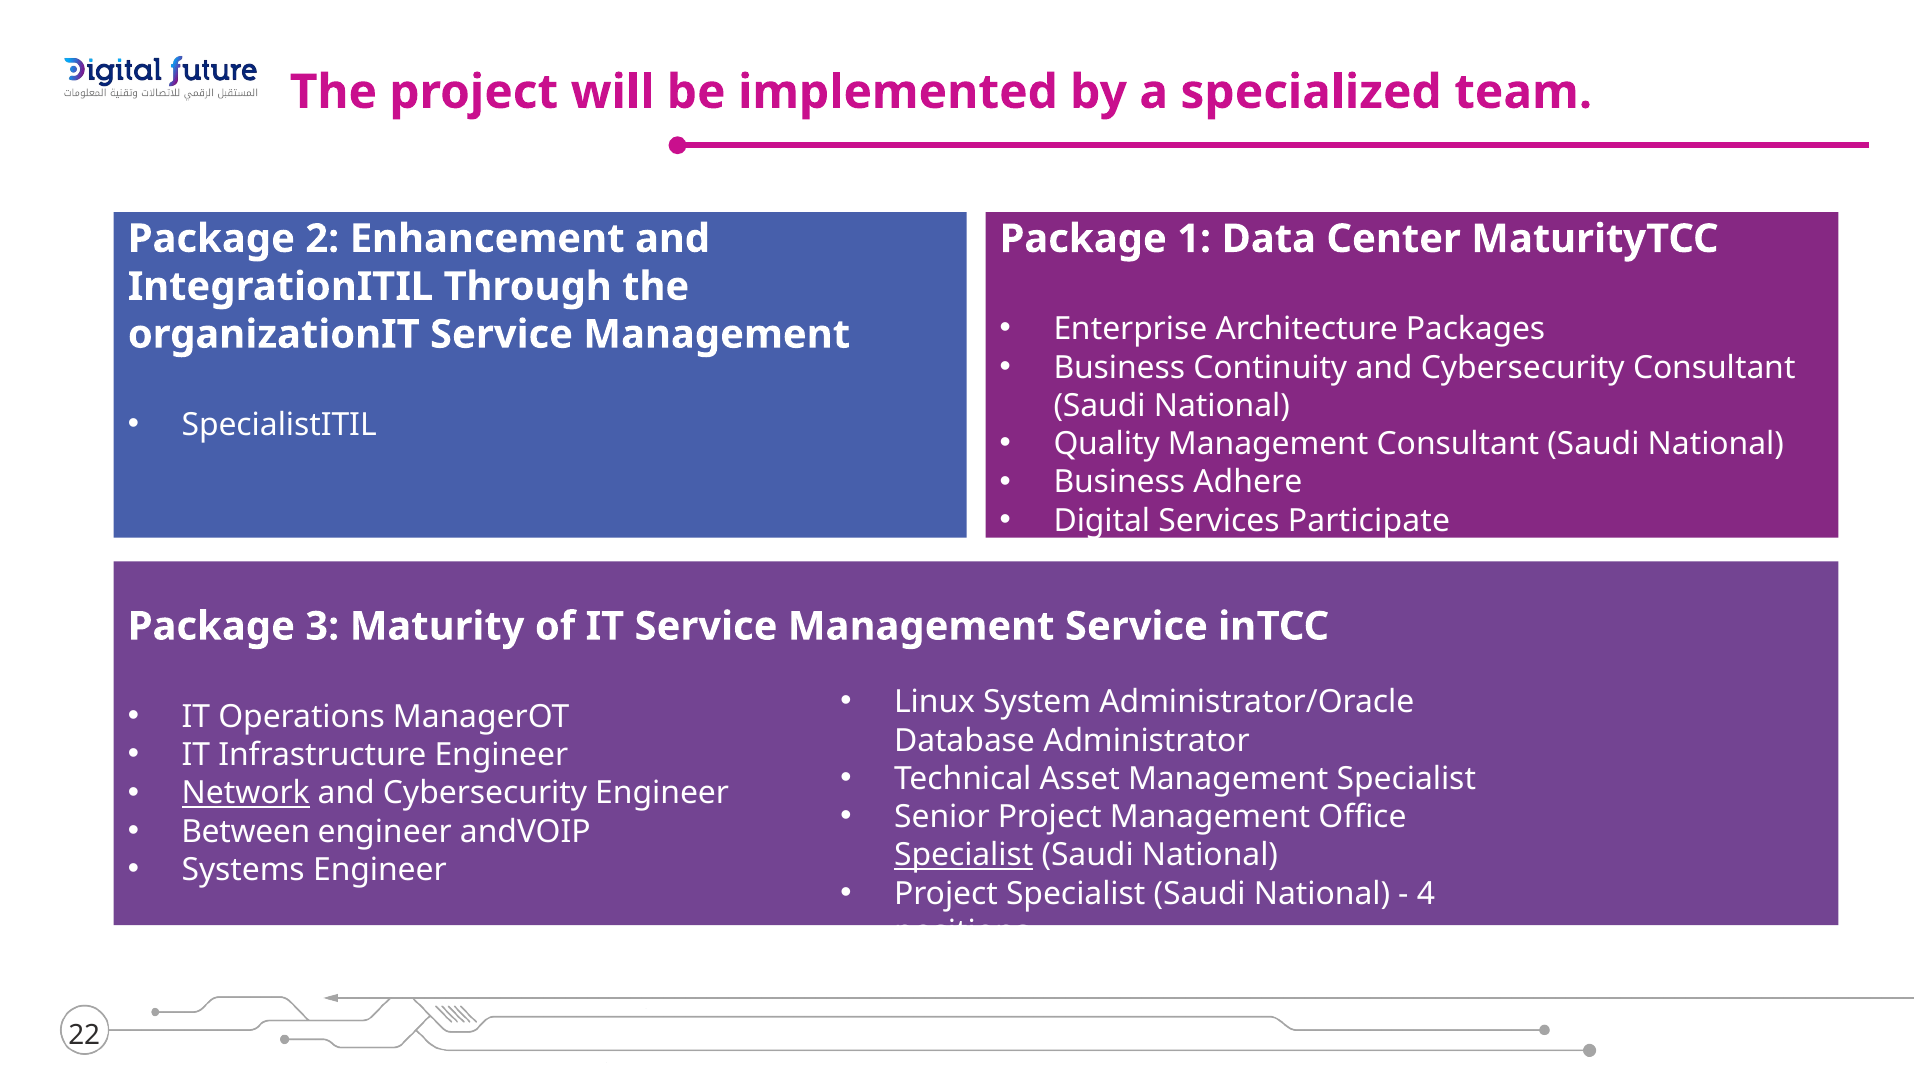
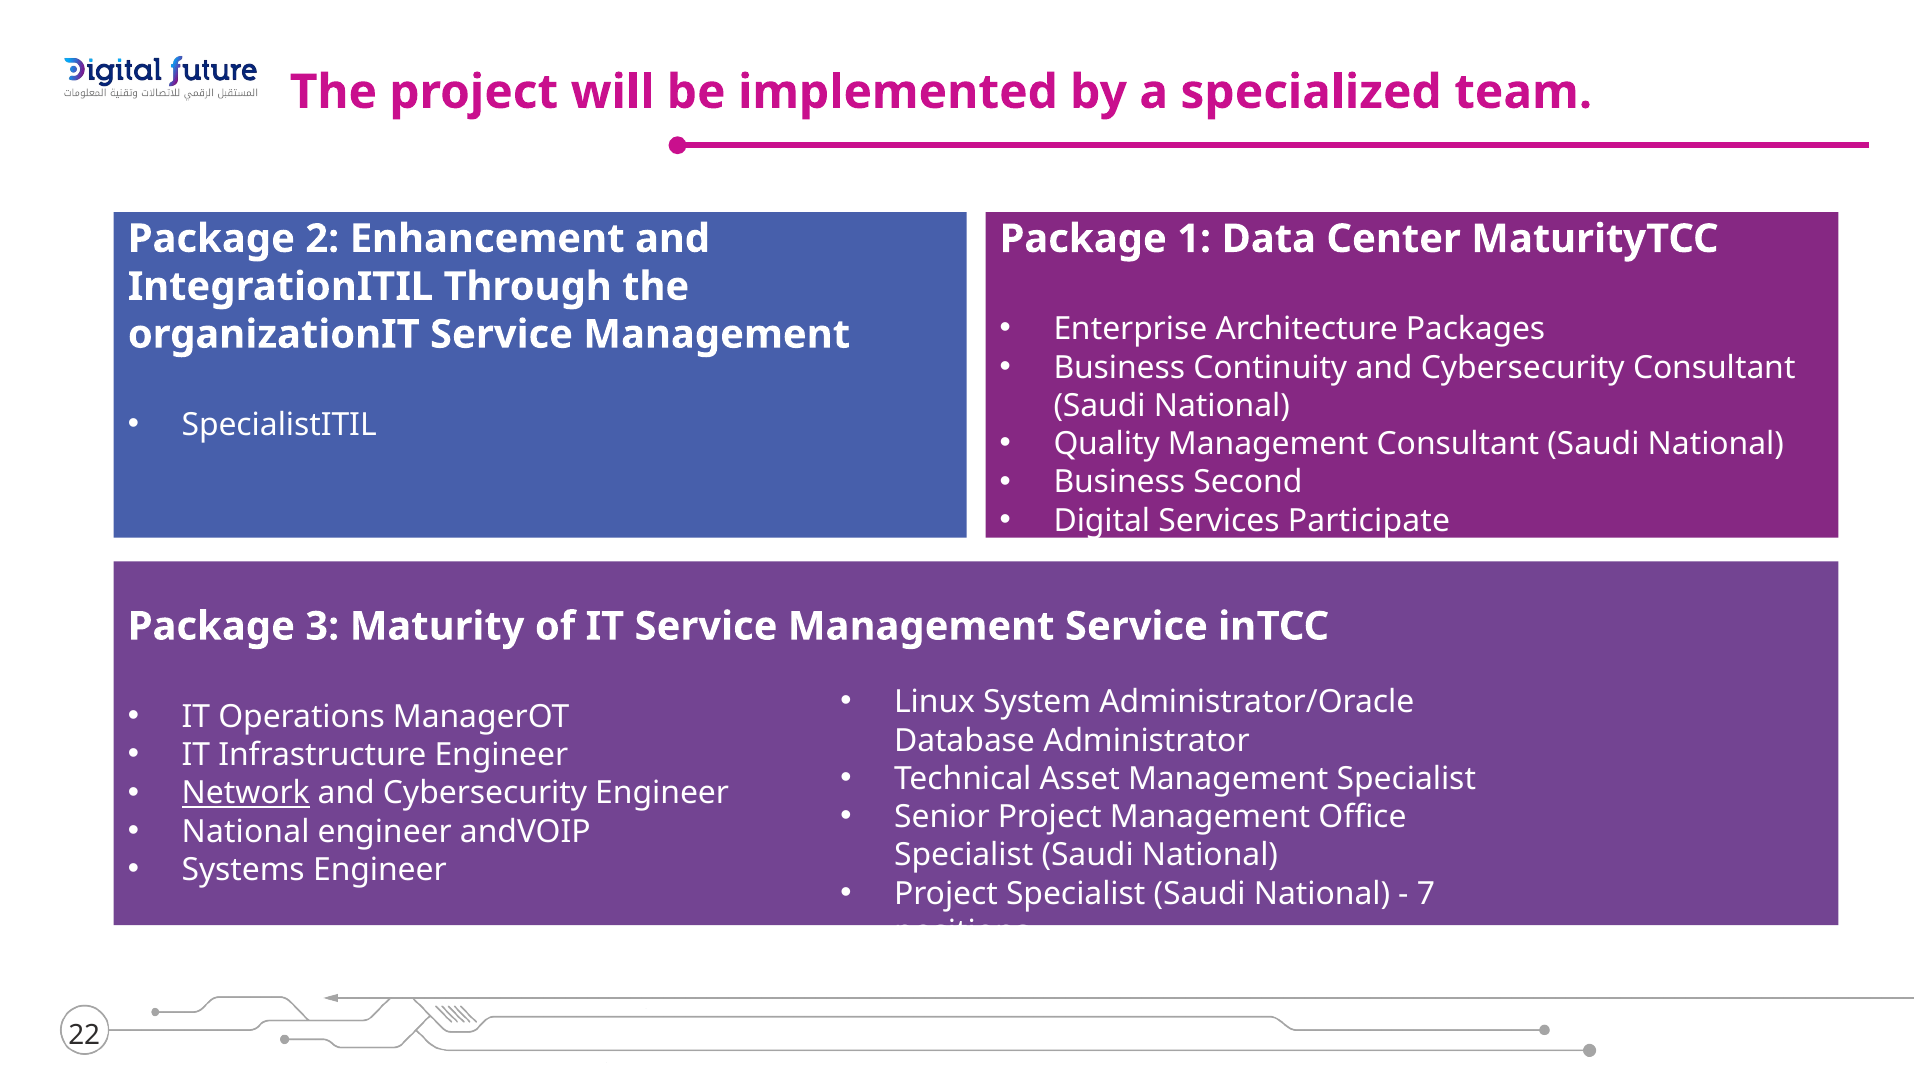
Adhere: Adhere -> Second
Between at (246, 831): Between -> National
Specialist at (964, 855) underline: present -> none
4: 4 -> 7
